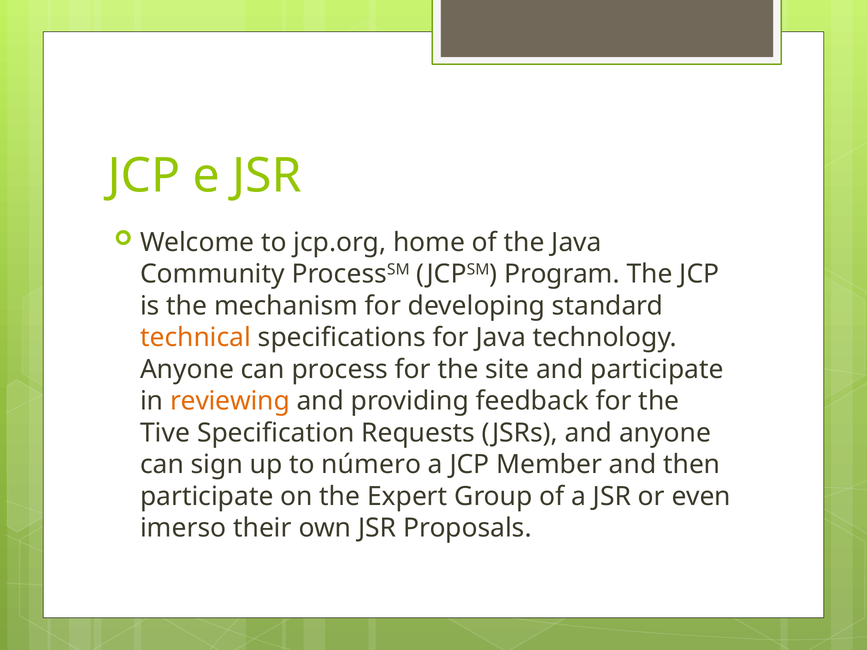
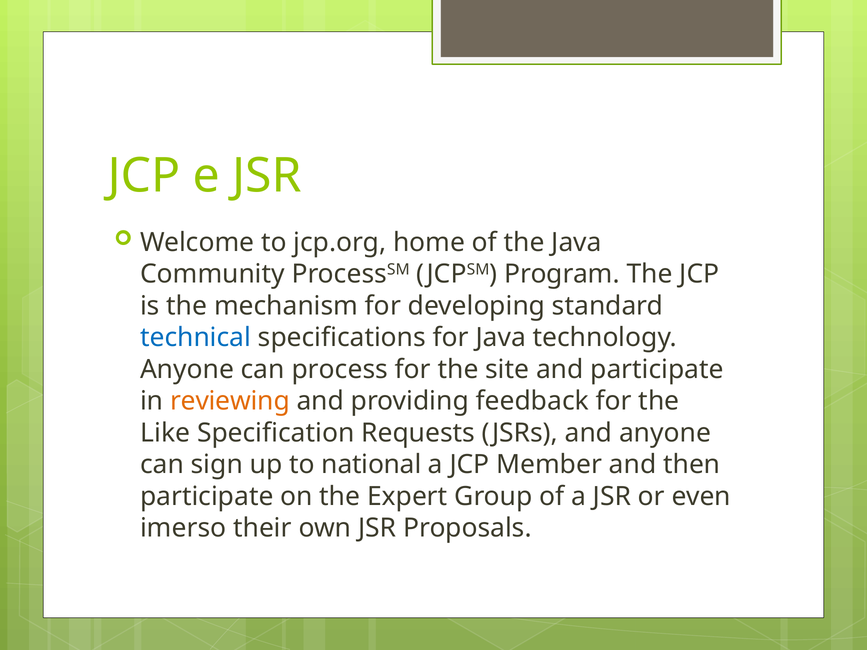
technical colour: orange -> blue
Tive: Tive -> Like
número: número -> national
